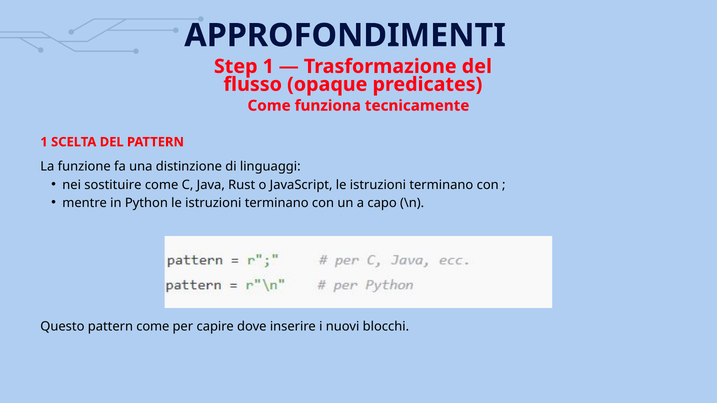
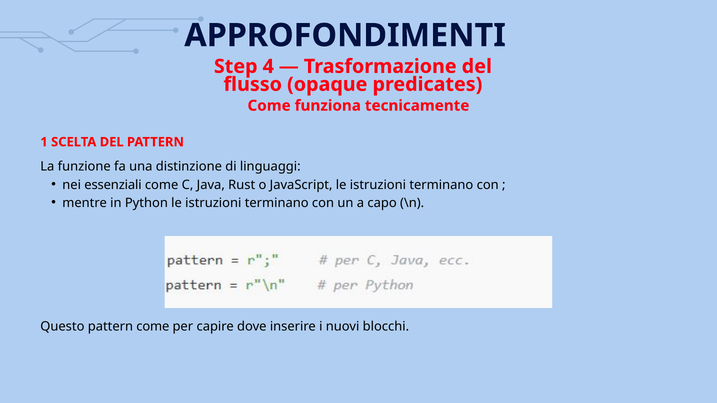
Step 1: 1 -> 4
sostituire: sostituire -> essenziali
